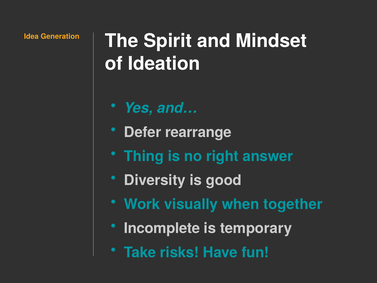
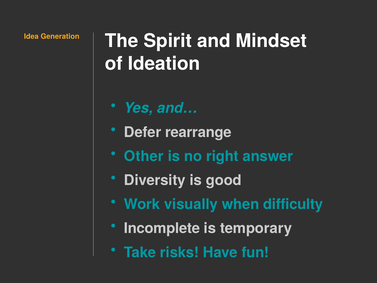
Thing: Thing -> Other
together: together -> difficulty
